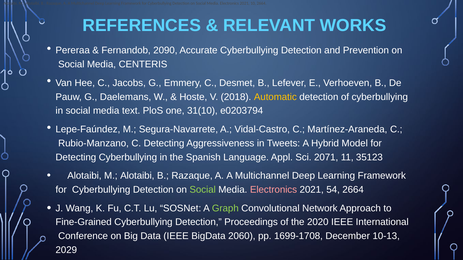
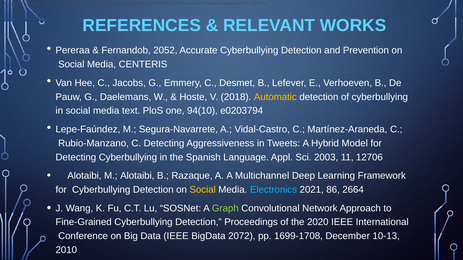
2090: 2090 -> 2052
31(10: 31(10 -> 94(10
2071: 2071 -> 2003
35123: 35123 -> 12706
Social at (203, 190) colour: light green -> yellow
Electronics at (274, 190) colour: pink -> light blue
54: 54 -> 86
2060: 2060 -> 2072
2029: 2029 -> 2010
